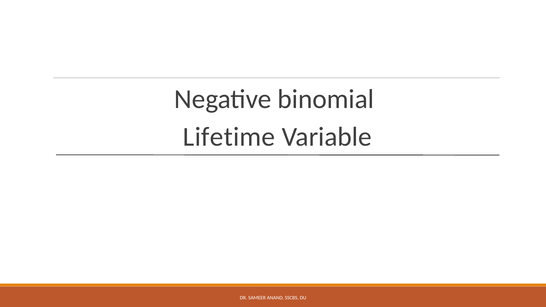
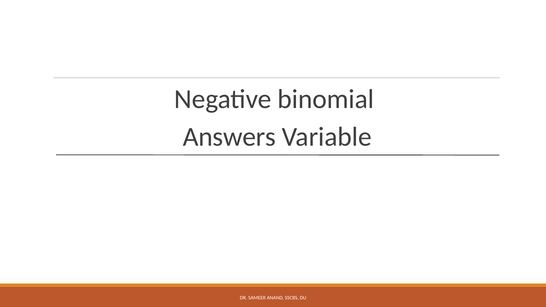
Lifetime: Lifetime -> Answers
